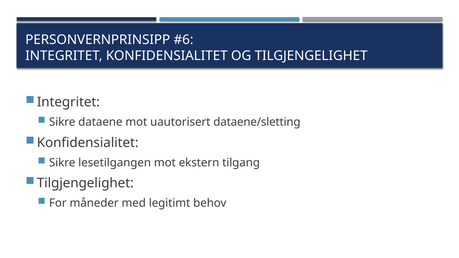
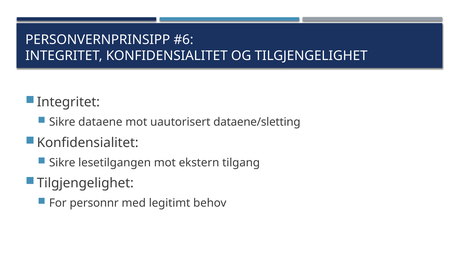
måneder: måneder -> personnr
